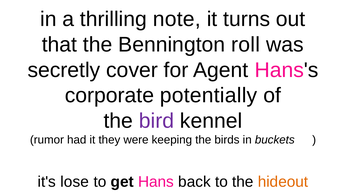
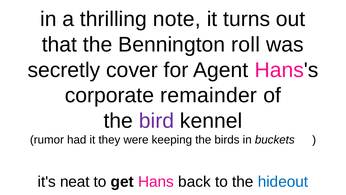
potentially: potentially -> remainder
lose: lose -> neat
hideout colour: orange -> blue
